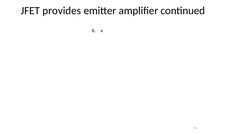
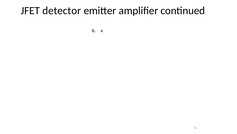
provides: provides -> detector
